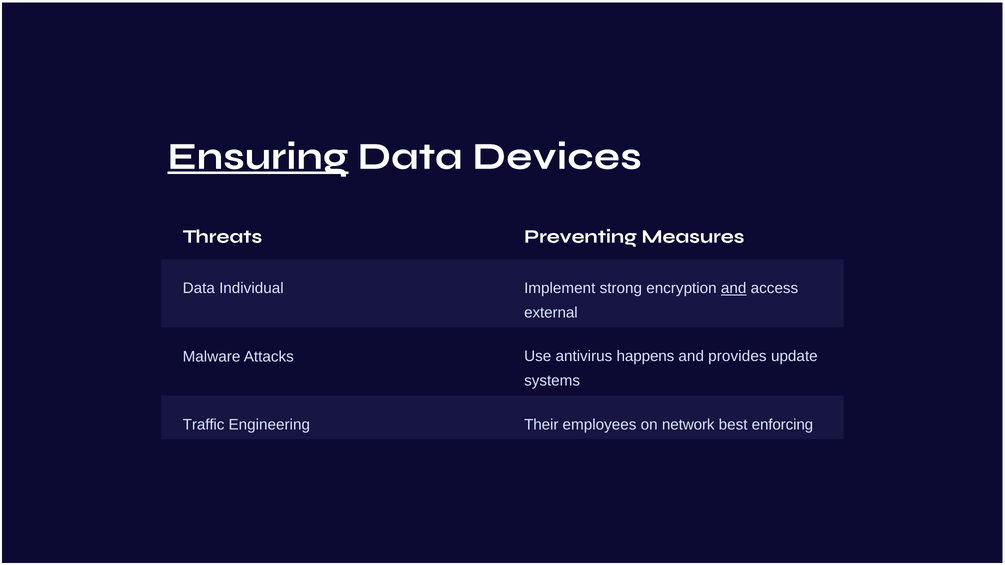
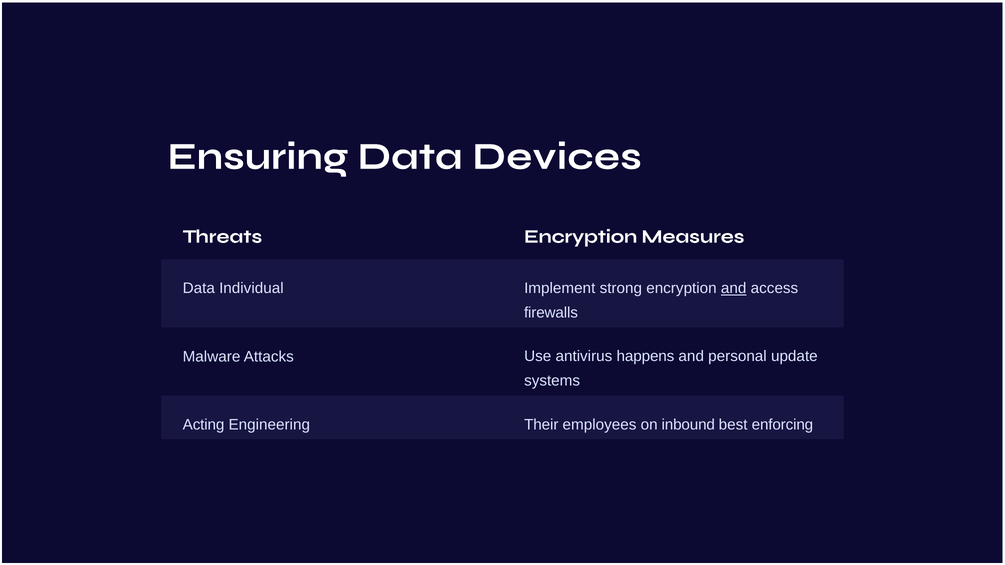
Ensuring underline: present -> none
Threats Preventing: Preventing -> Encryption
external: external -> firewalls
provides: provides -> personal
Traffic: Traffic -> Acting
network: network -> inbound
